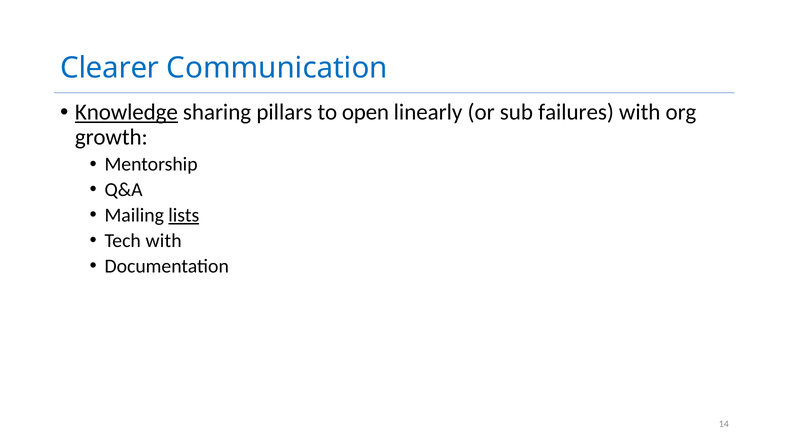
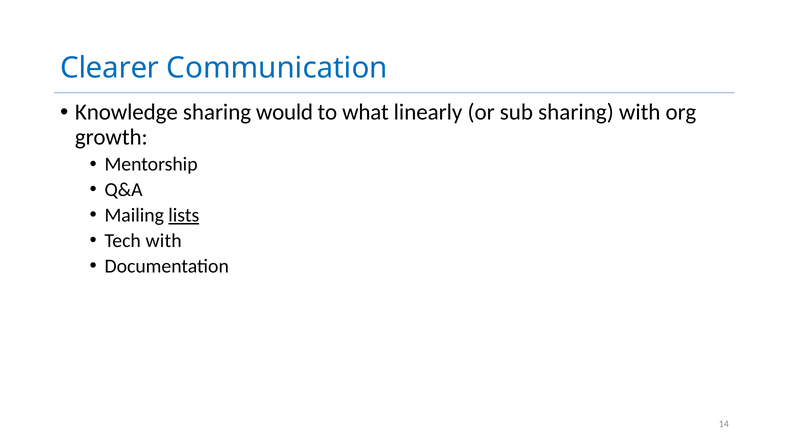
Knowledge underline: present -> none
pillars: pillars -> would
open: open -> what
sub failures: failures -> sharing
